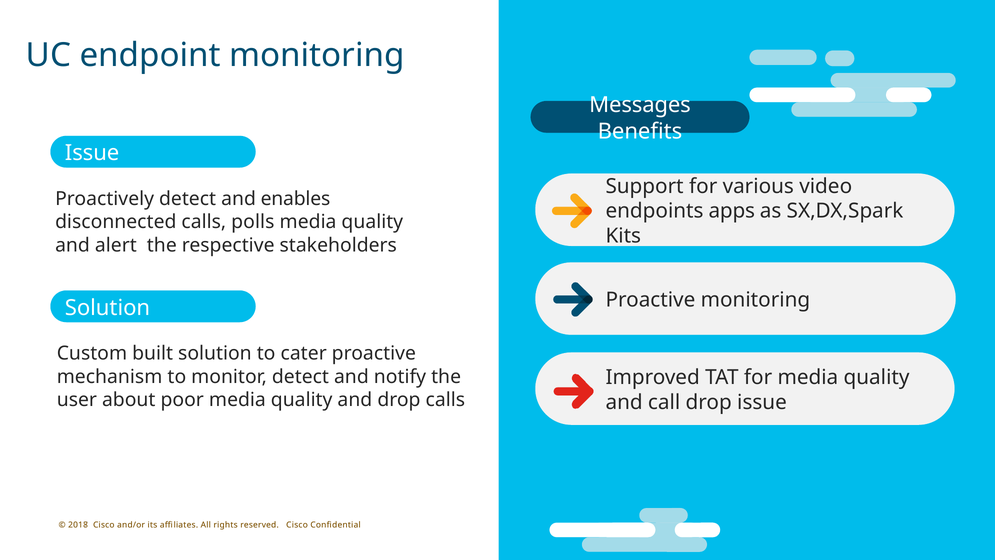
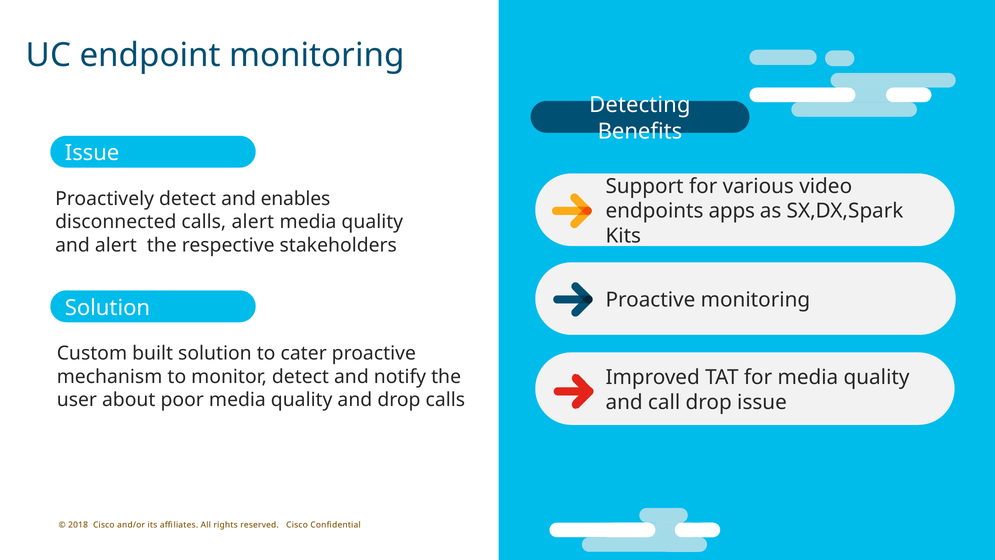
Messages: Messages -> Detecting
calls polls: polls -> alert
